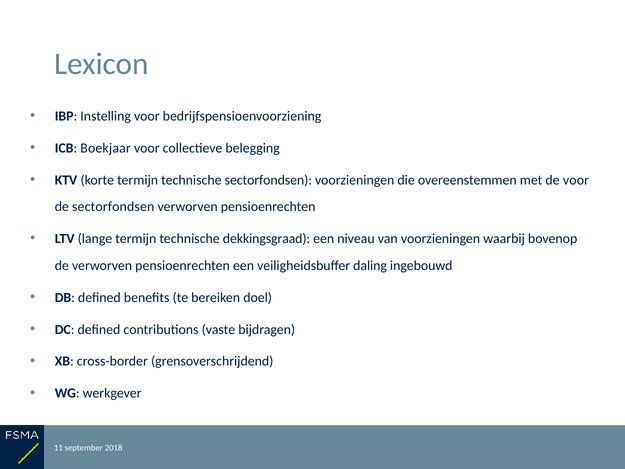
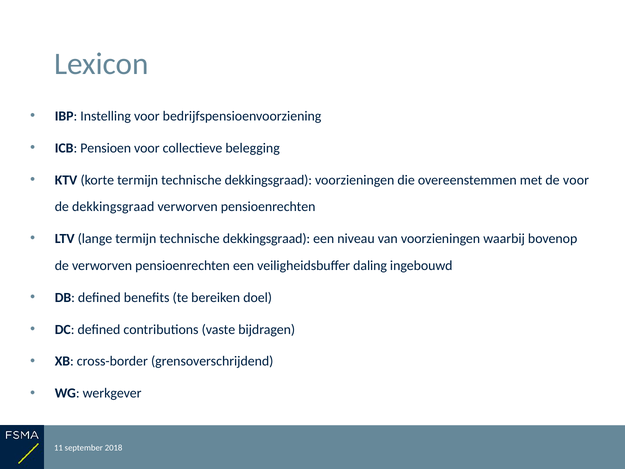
ICB Boekjaar: Boekjaar -> Pensioen
korte termijn technische sectorfondsen: sectorfondsen -> dekkingsgraad
de sectorfondsen: sectorfondsen -> dekkingsgraad
